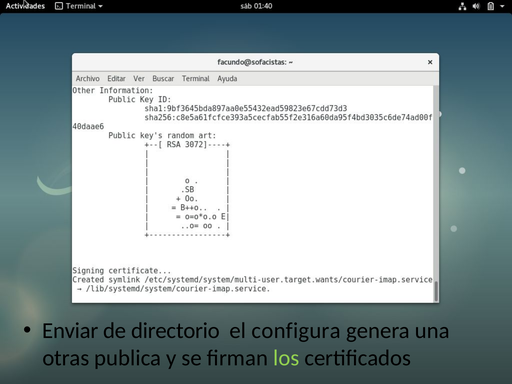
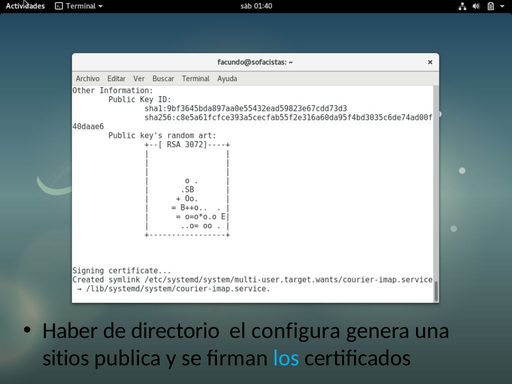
Enviar: Enviar -> Haber
otras: otras -> sitios
los colour: light green -> light blue
